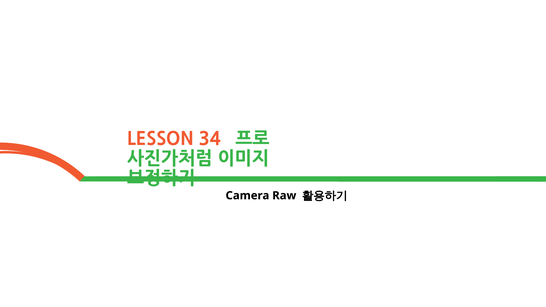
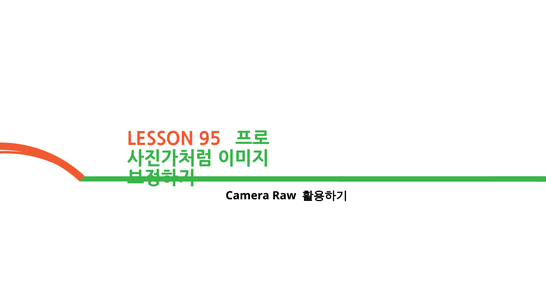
34: 34 -> 95
